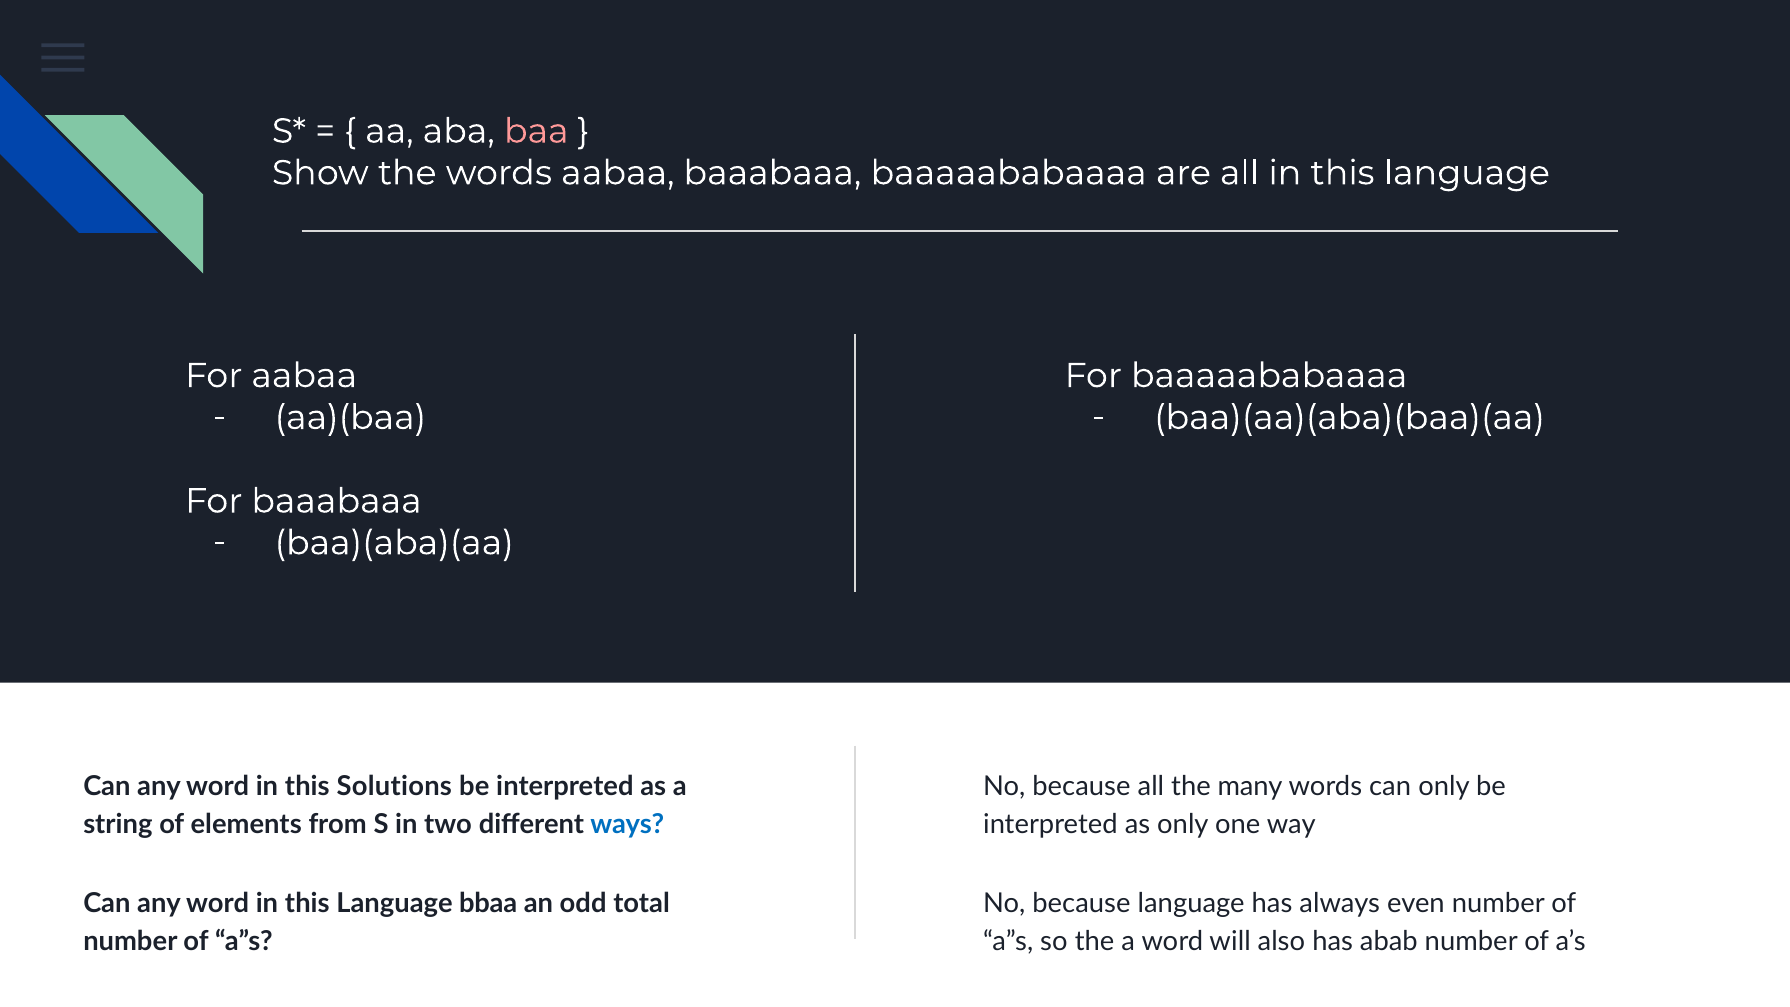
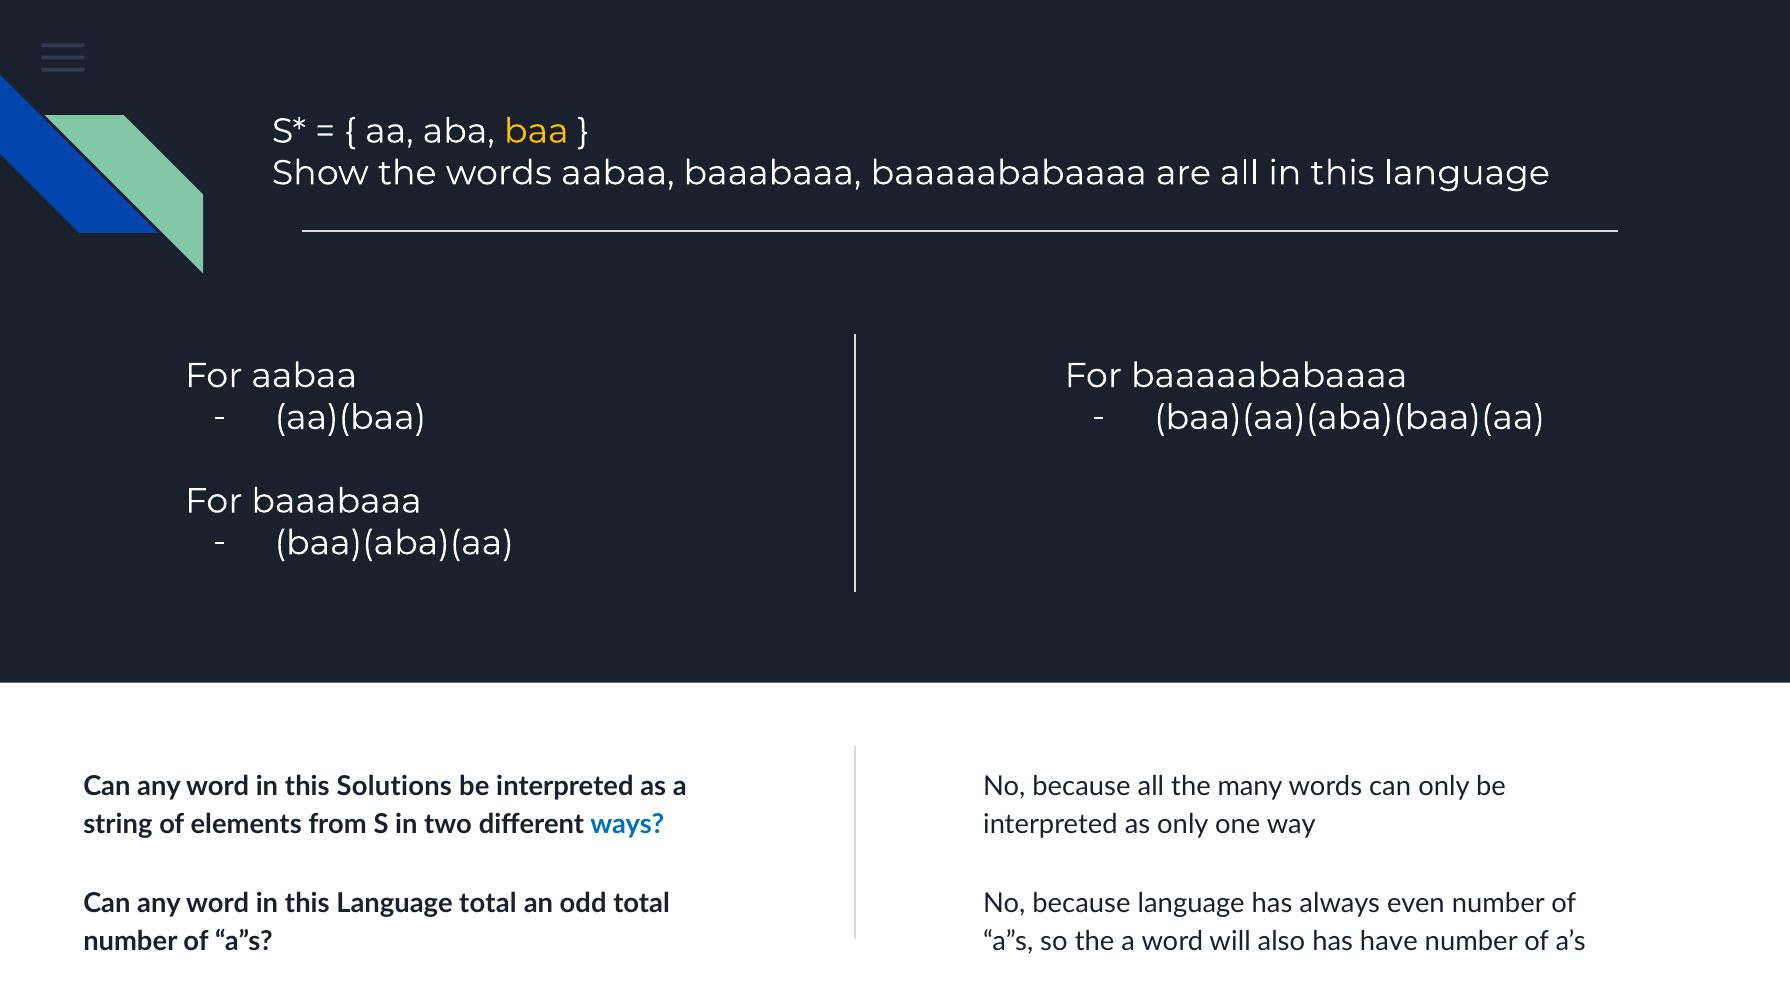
baa colour: pink -> yellow
Language bbaa: bbaa -> total
abab: abab -> have
